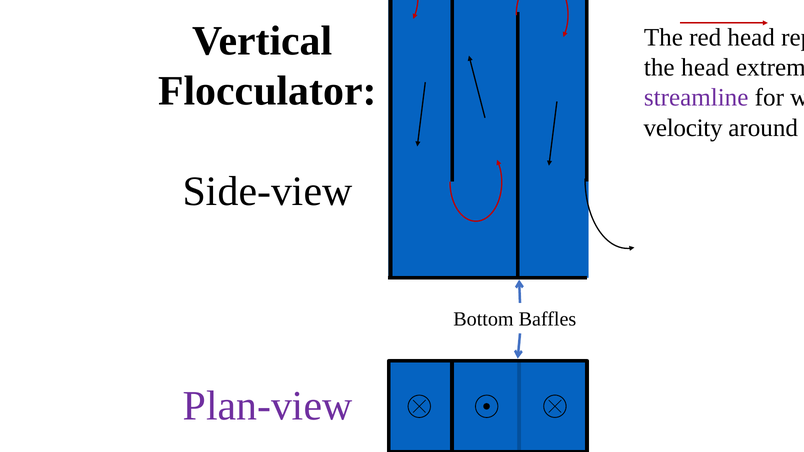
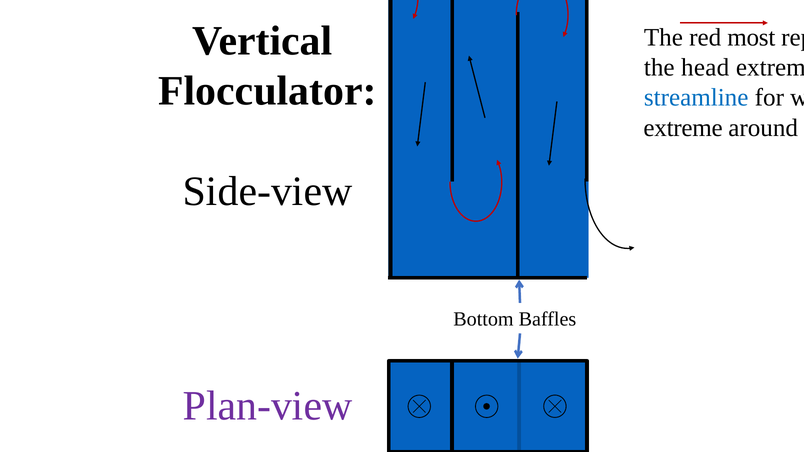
red head: head -> most
streamline colour: purple -> blue
velocity at (683, 128): velocity -> extreme
